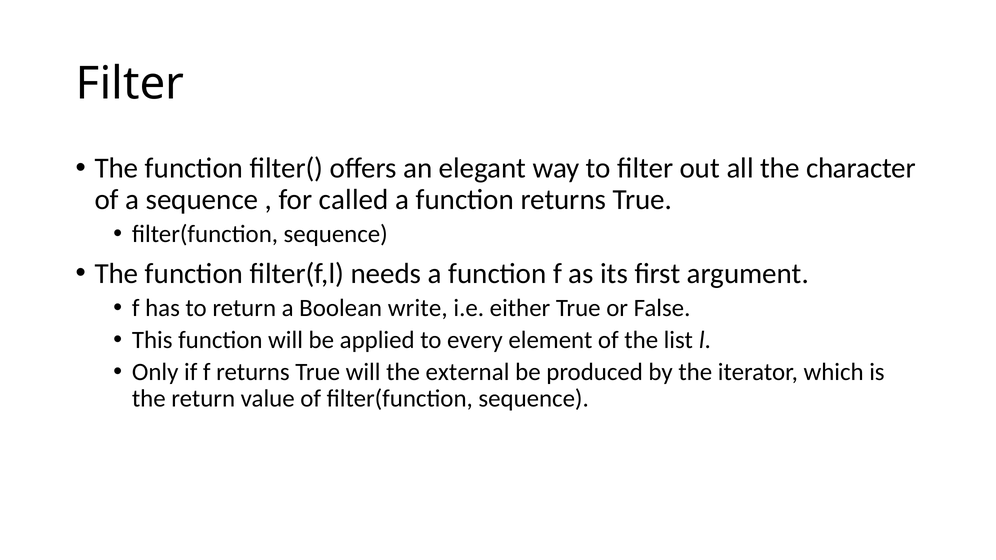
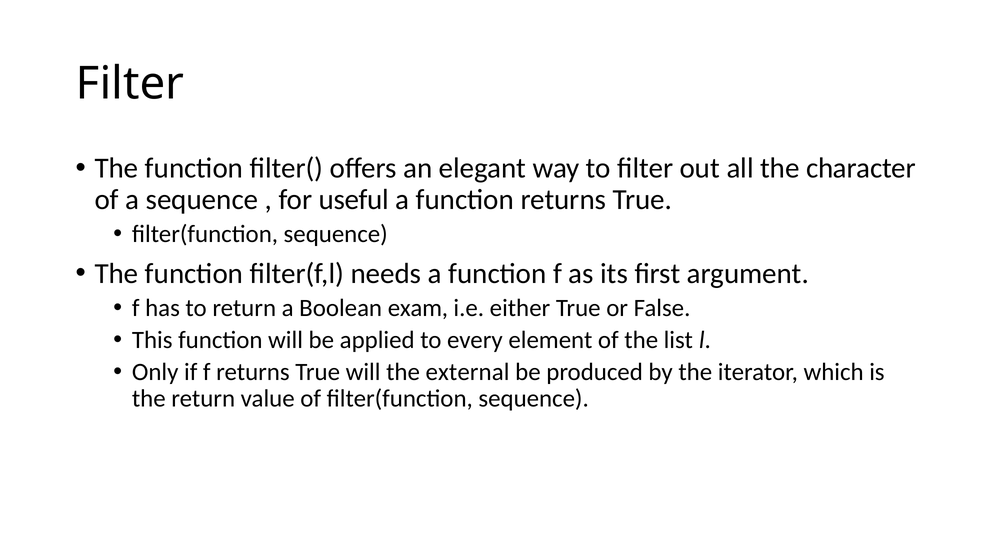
called: called -> useful
write: write -> exam
